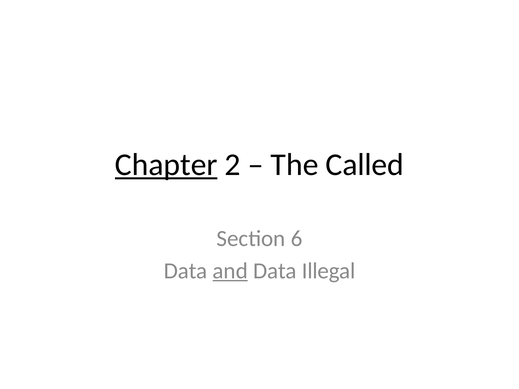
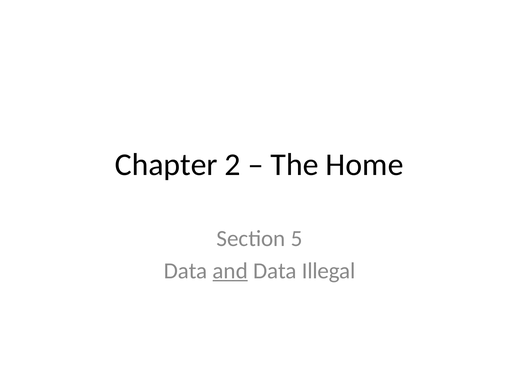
Chapter underline: present -> none
Called: Called -> Home
6: 6 -> 5
